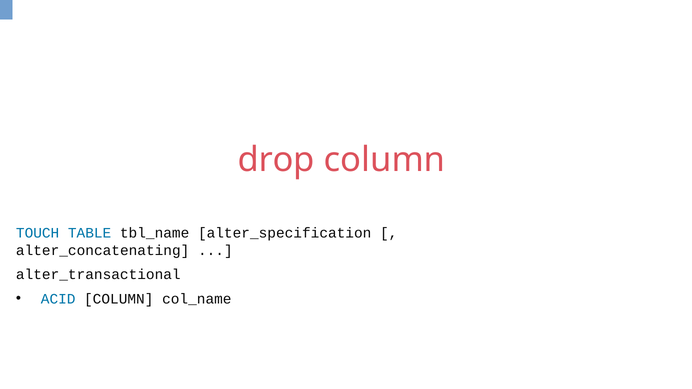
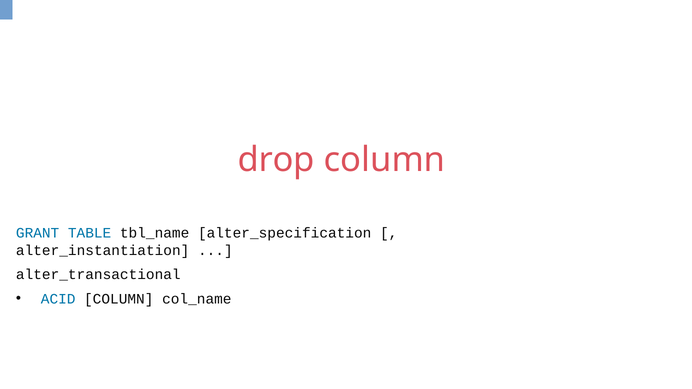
TOUCH: TOUCH -> GRANT
alter_concatenating: alter_concatenating -> alter_instantiation
